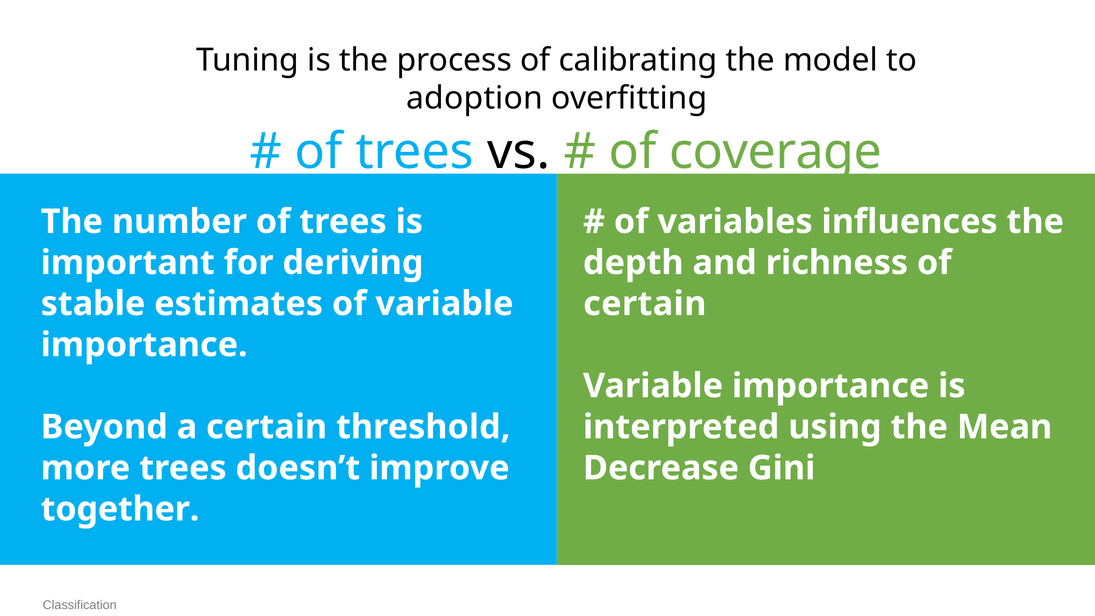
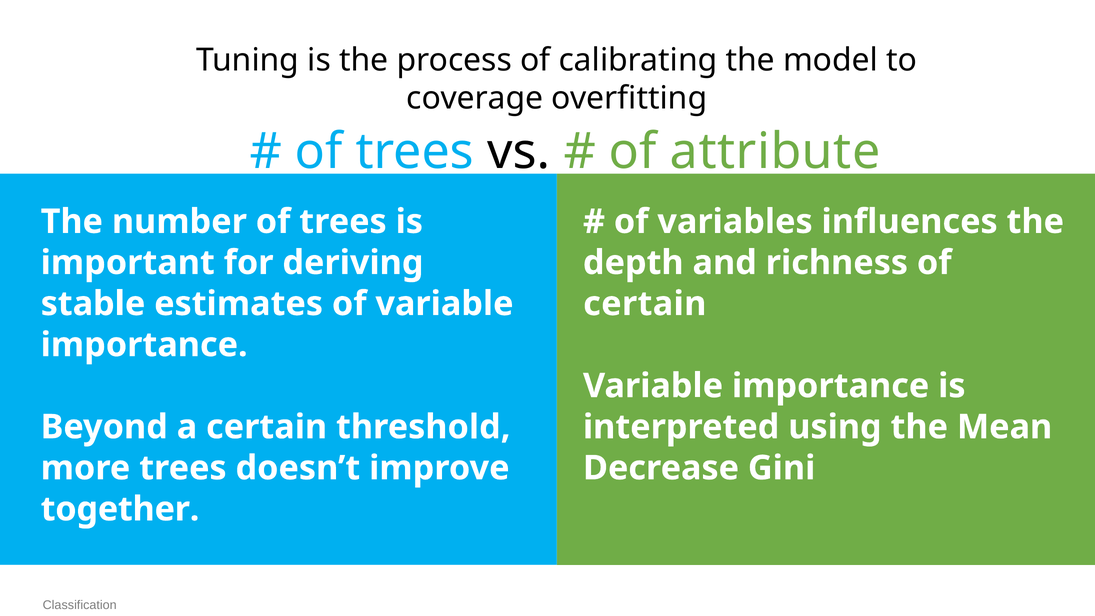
adoption: adoption -> coverage
coverage: coverage -> attribute
